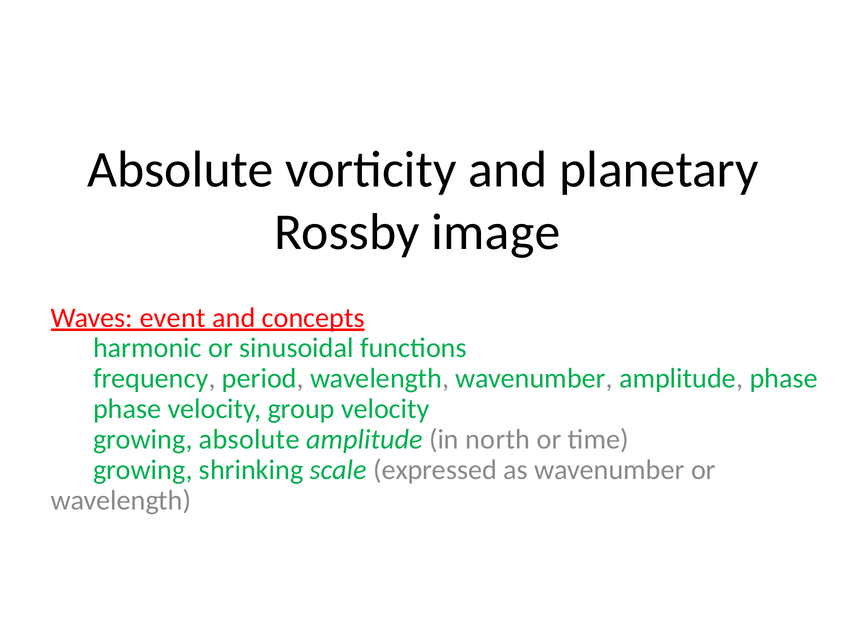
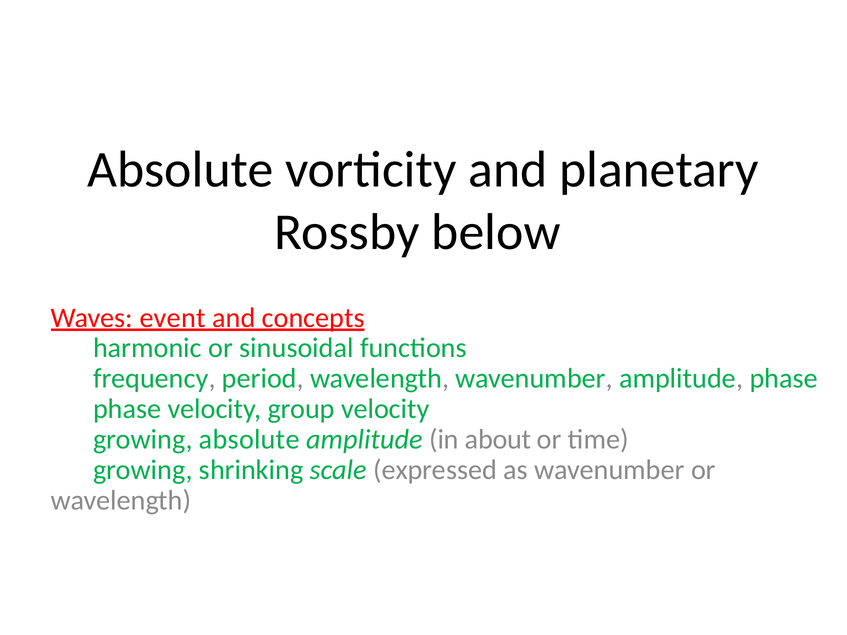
image: image -> below
north: north -> about
